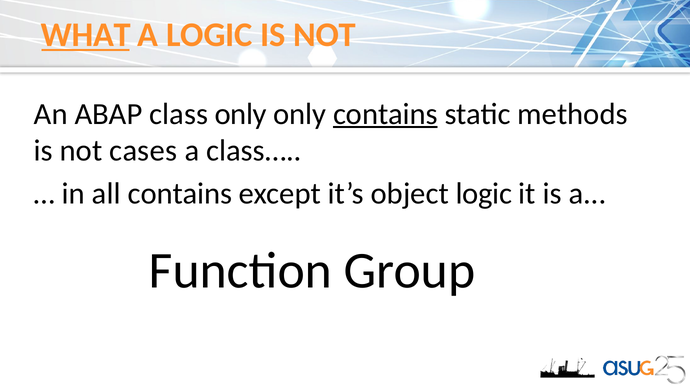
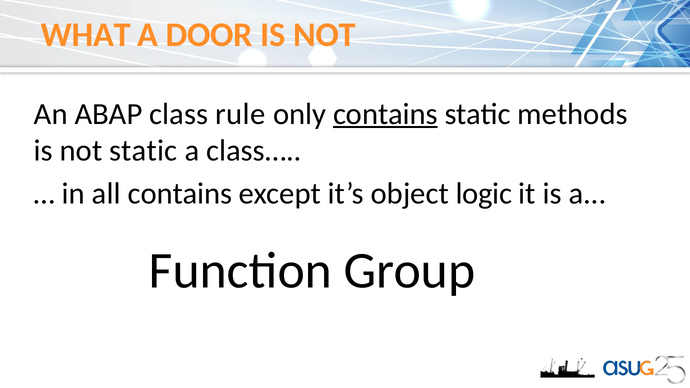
WHAT underline: present -> none
A LOGIC: LOGIC -> DOOR
class only: only -> rule
not cases: cases -> static
